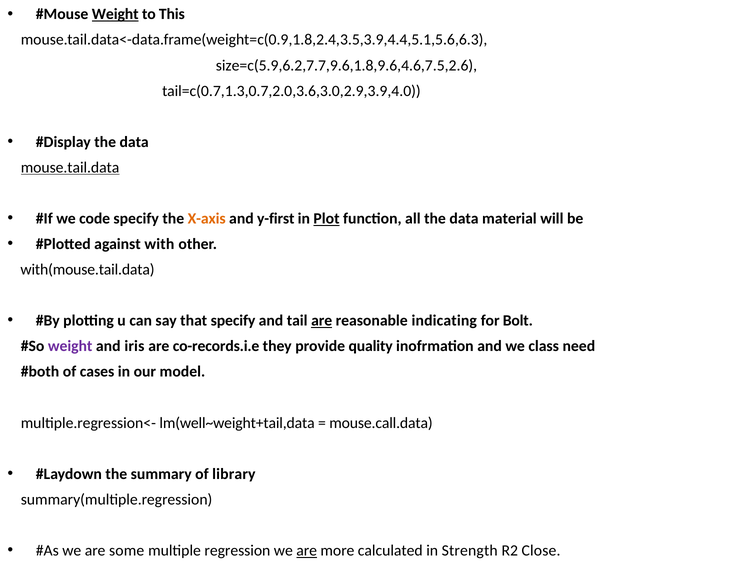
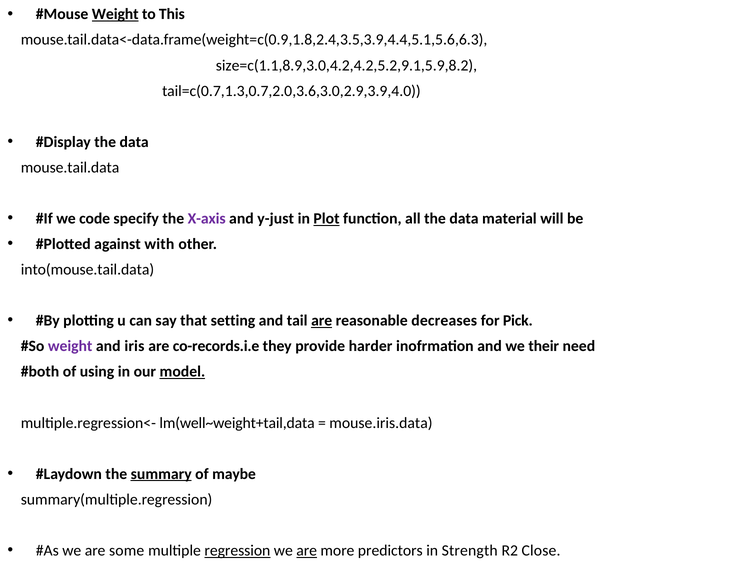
size=c(5.9,6.2,7.7,9.6,1.8,9.6,4.6,7.5,2.6: size=c(5.9,6.2,7.7,9.6,1.8,9.6,4.6,7.5,2.6 -> size=c(1.1,8.9,3.0,4.2,4.2,5.2,9.1,5.9,8.2
mouse.tail.data underline: present -> none
X-axis colour: orange -> purple
y-first: y-first -> y-just
with(mouse.tail.data: with(mouse.tail.data -> into(mouse.tail.data
that specify: specify -> setting
indicating: indicating -> decreases
Bolt: Bolt -> Pick
quality: quality -> harder
class: class -> their
cases: cases -> using
model underline: none -> present
mouse.call.data: mouse.call.data -> mouse.iris.data
summary underline: none -> present
library: library -> maybe
regression underline: none -> present
calculated: calculated -> predictors
